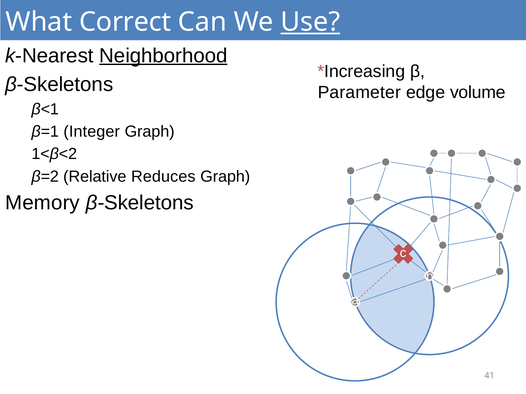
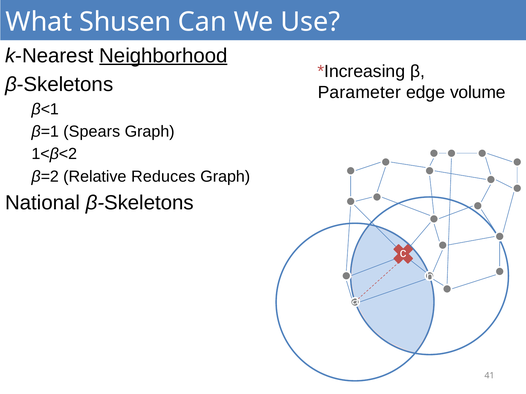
Correct: Correct -> Shusen
Use underline: present -> none
Integer: Integer -> Spears
Memory: Memory -> National
